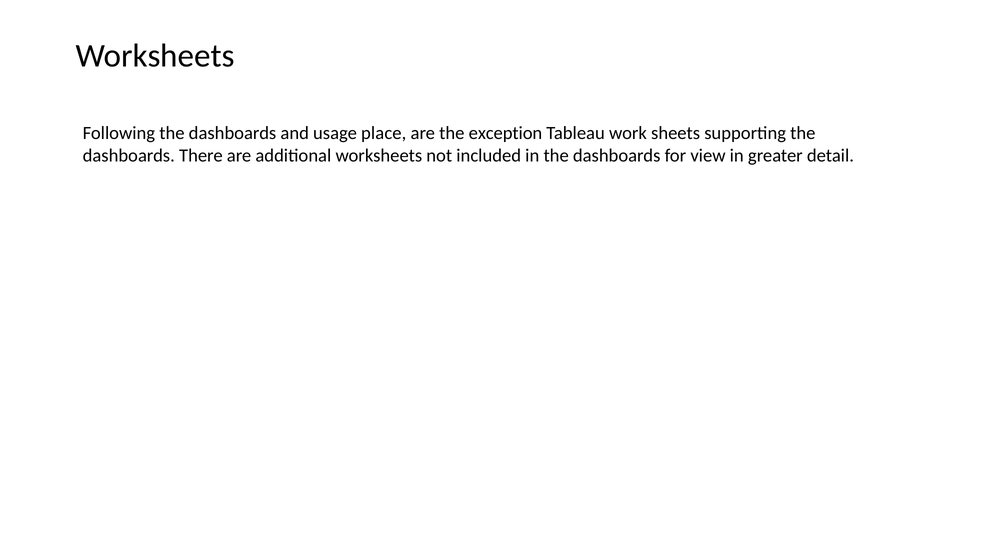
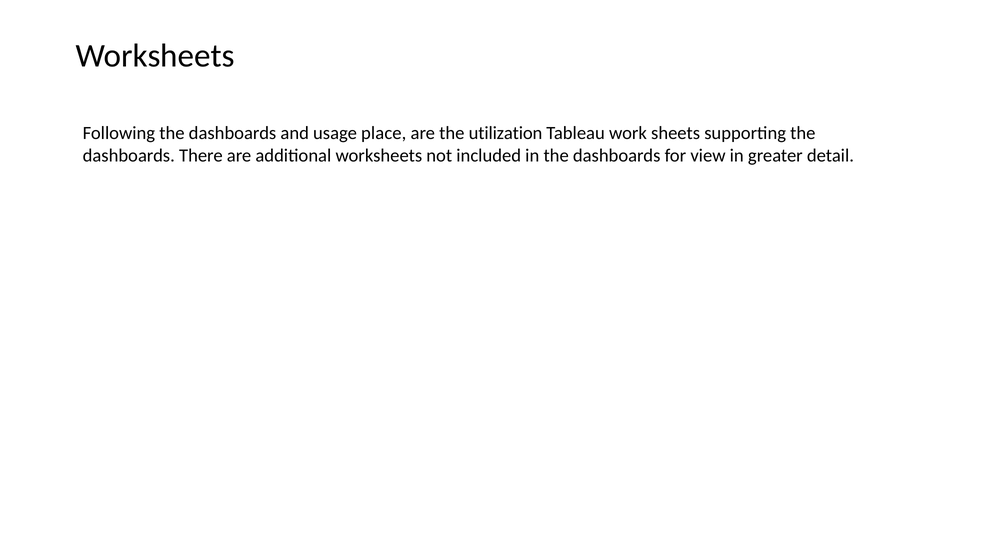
exception: exception -> utilization
